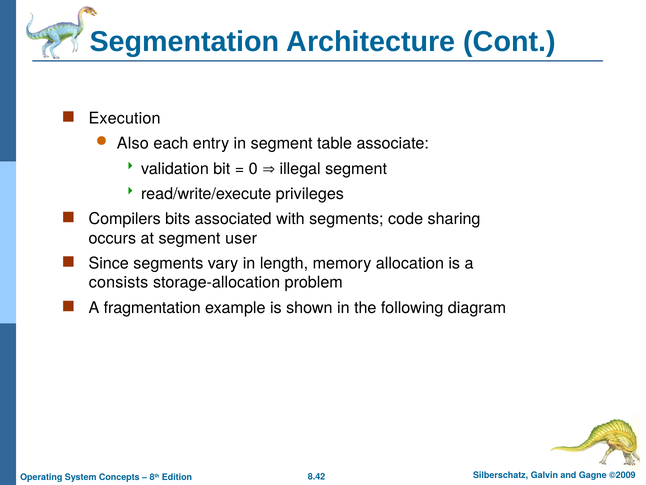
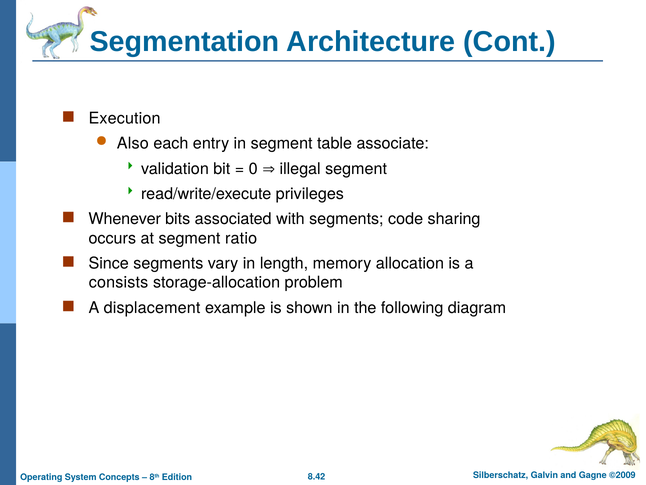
Compilers: Compilers -> Whenever
user: user -> ratio
fragmentation: fragmentation -> displacement
